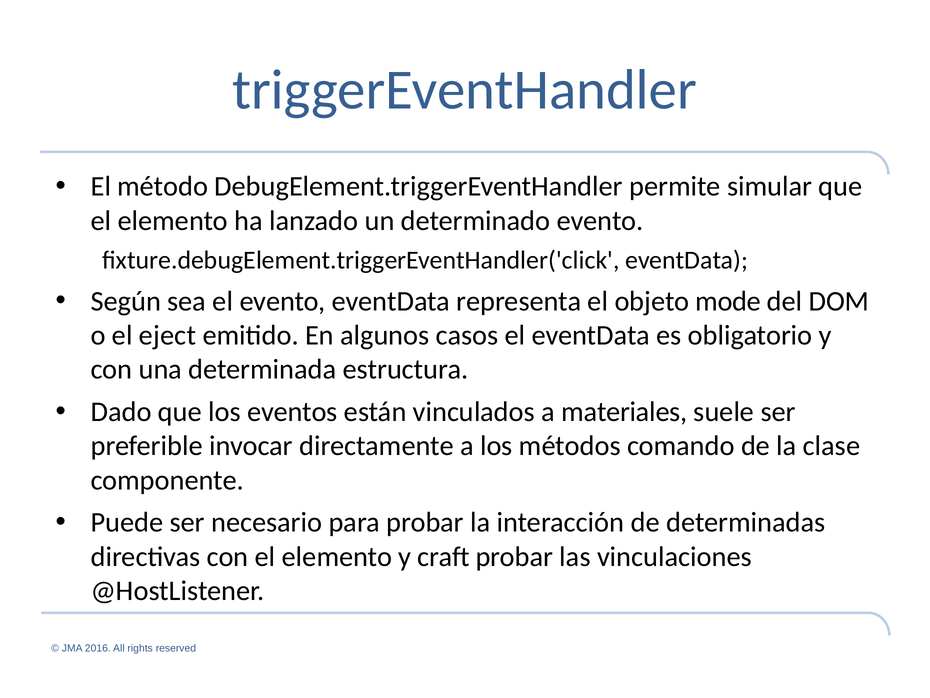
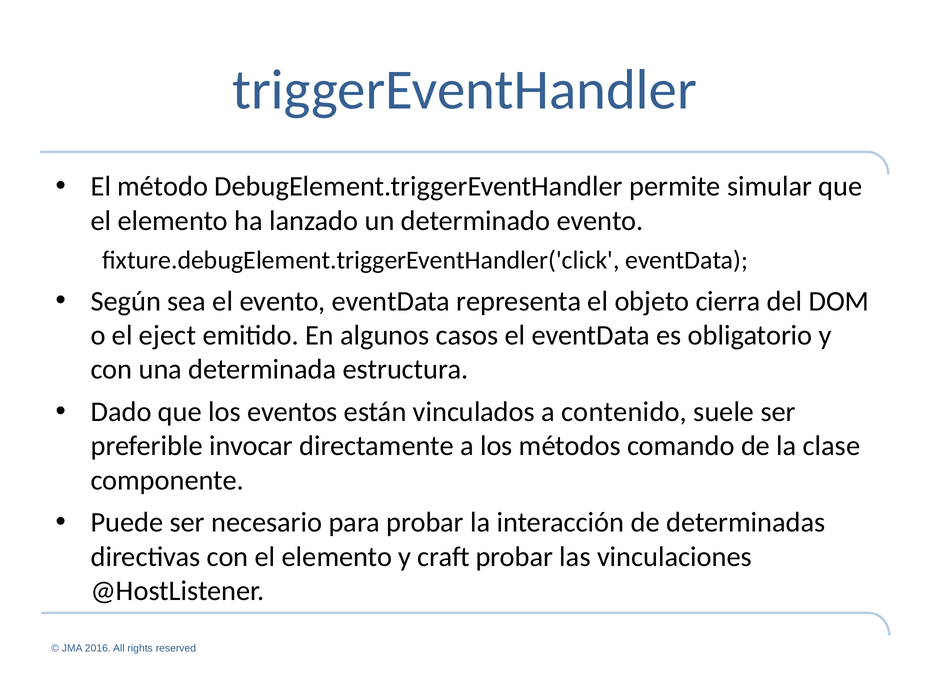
mode: mode -> cierra
materiales: materiales -> contenido
